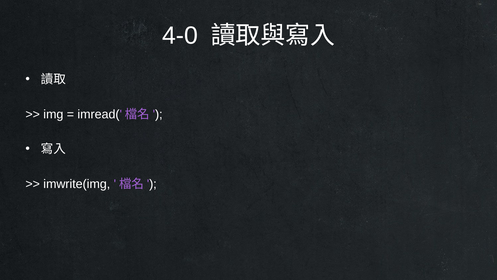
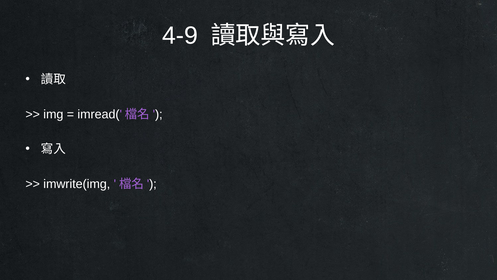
4-0: 4-0 -> 4-9
